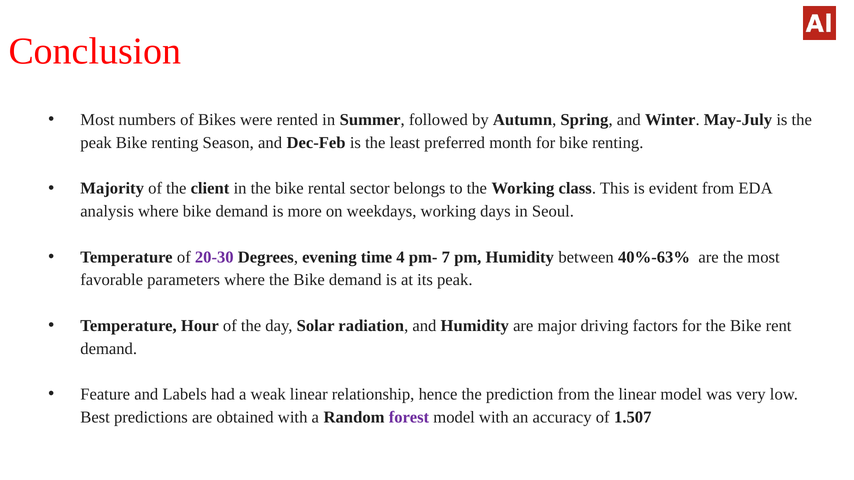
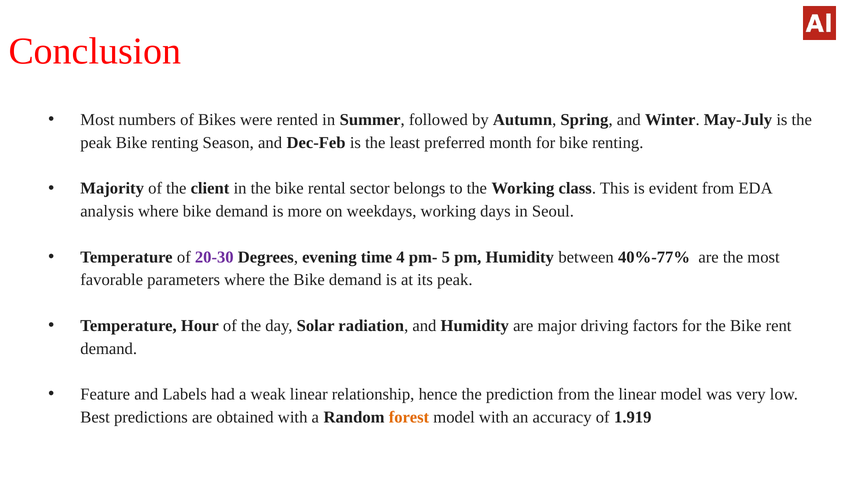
7: 7 -> 5
40%-63%: 40%-63% -> 40%-77%
forest colour: purple -> orange
1.507: 1.507 -> 1.919
